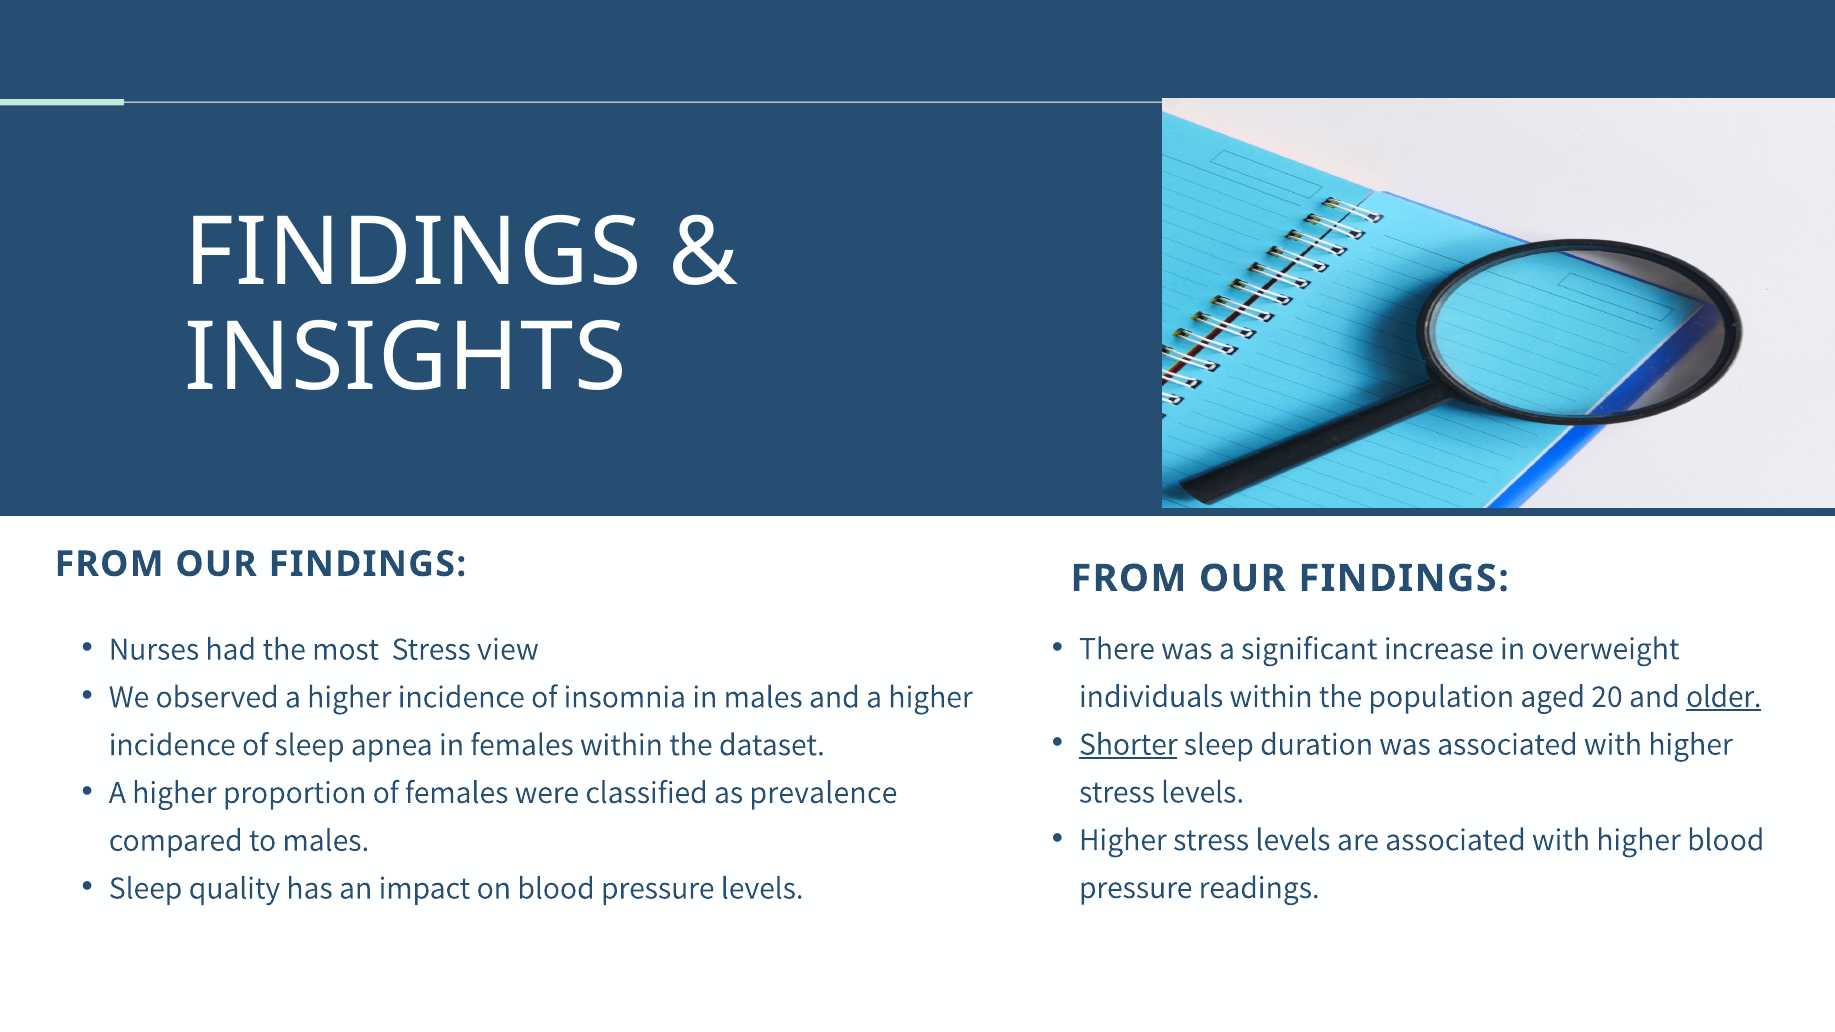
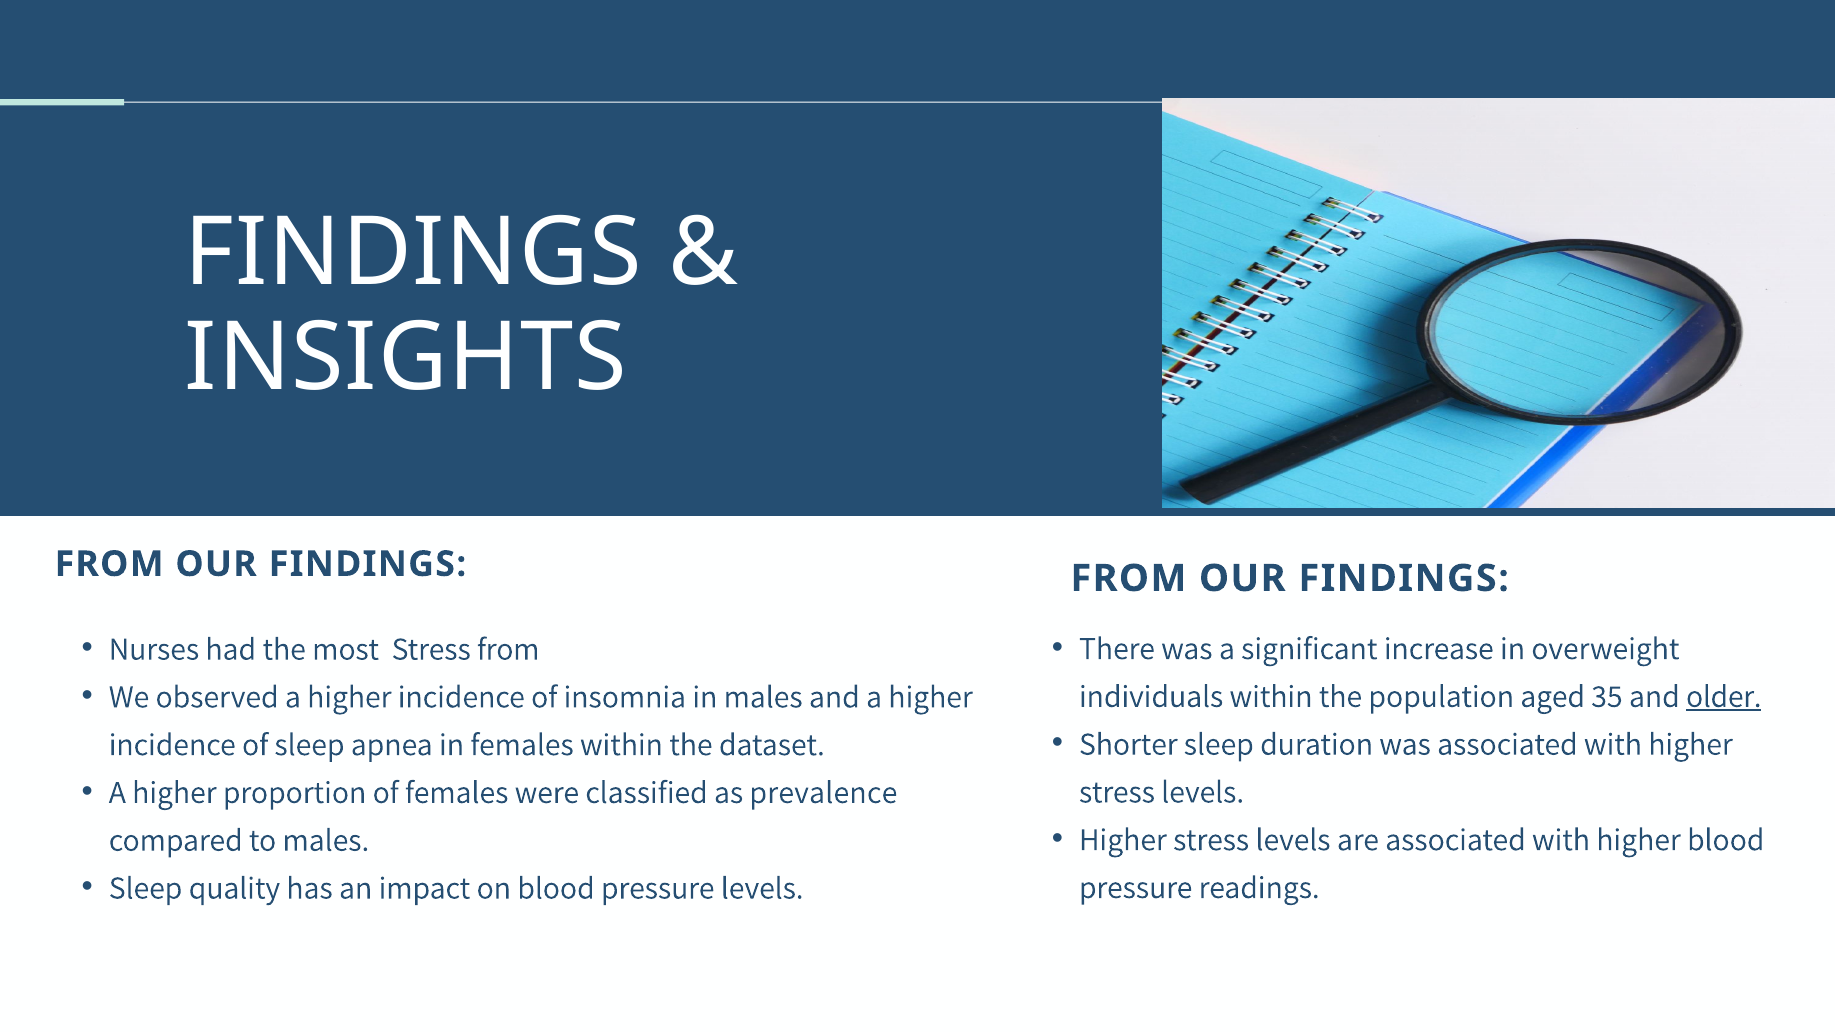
Stress view: view -> from
20: 20 -> 35
Shorter underline: present -> none
